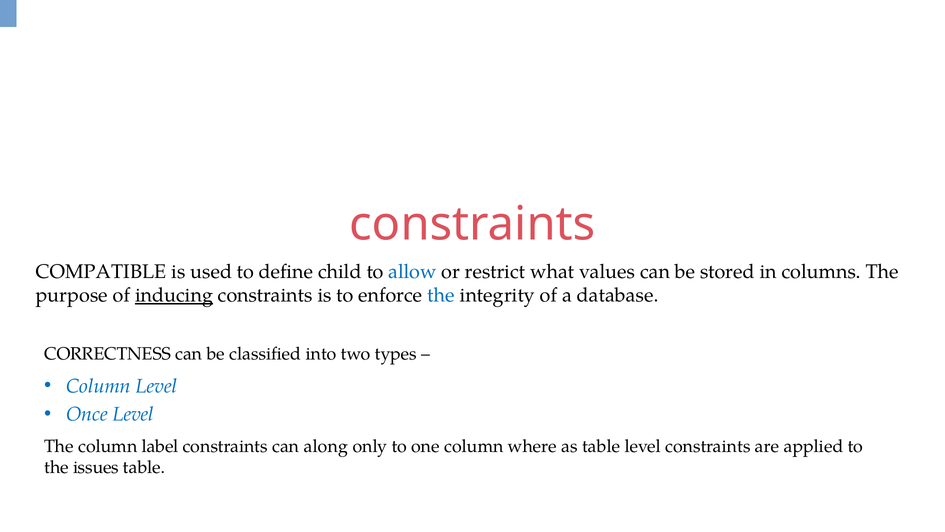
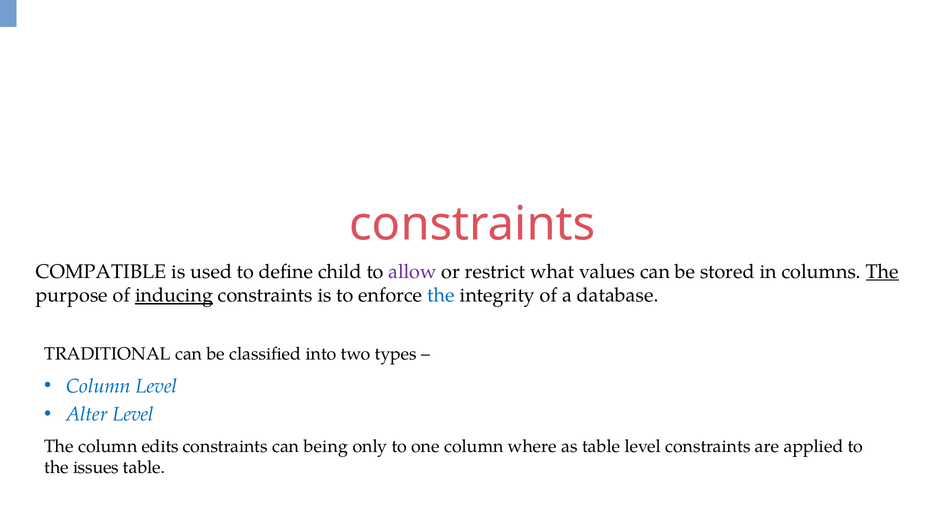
allow colour: blue -> purple
The at (882, 271) underline: none -> present
CORRECTNESS: CORRECTNESS -> TRADITIONAL
Once: Once -> Alter
label: label -> edits
along: along -> being
